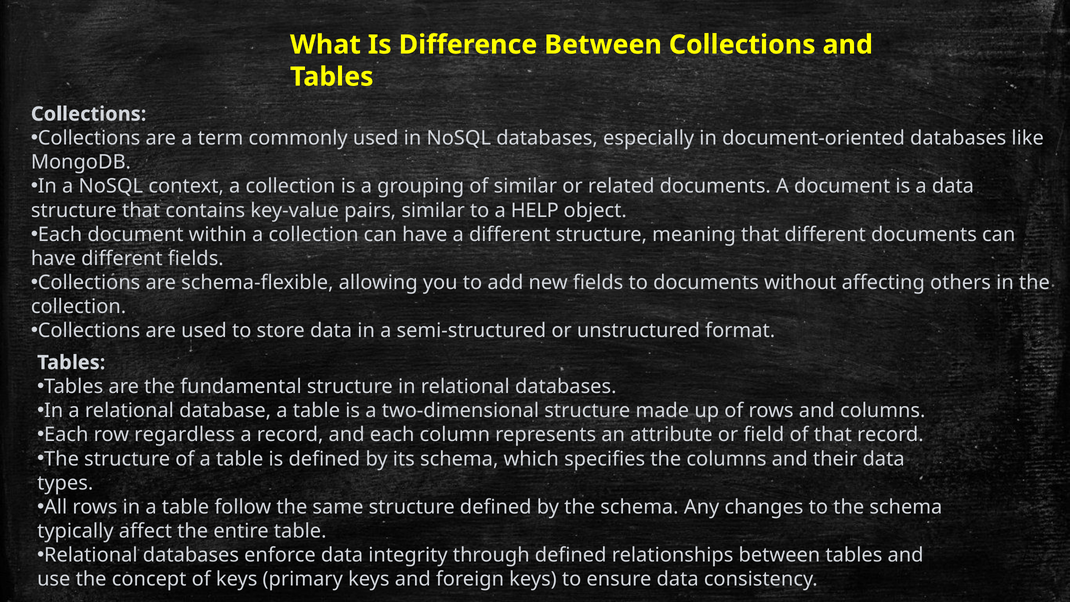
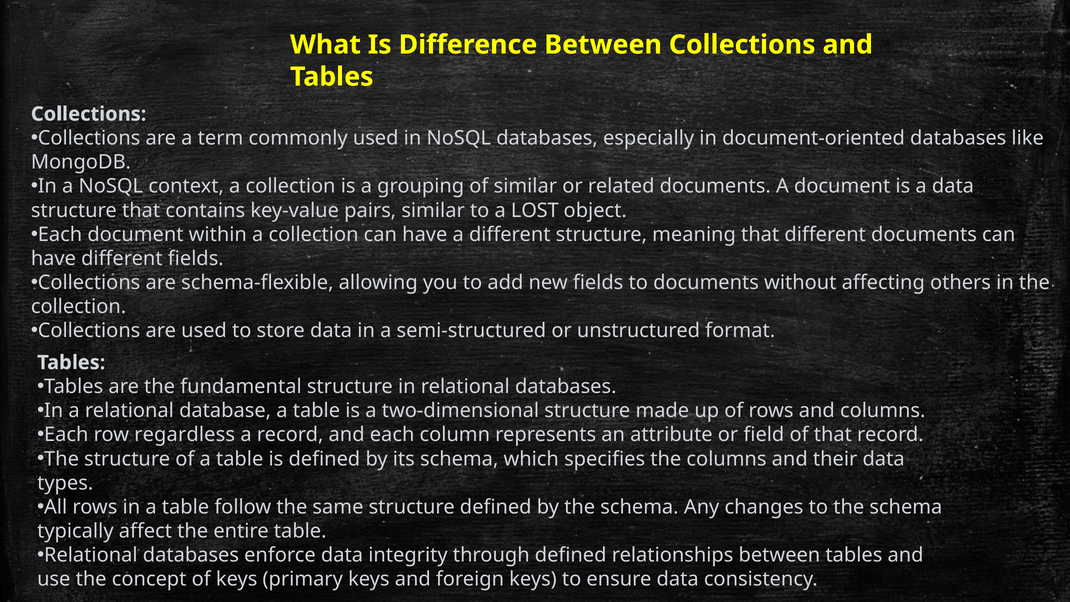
HELP: HELP -> LOST
